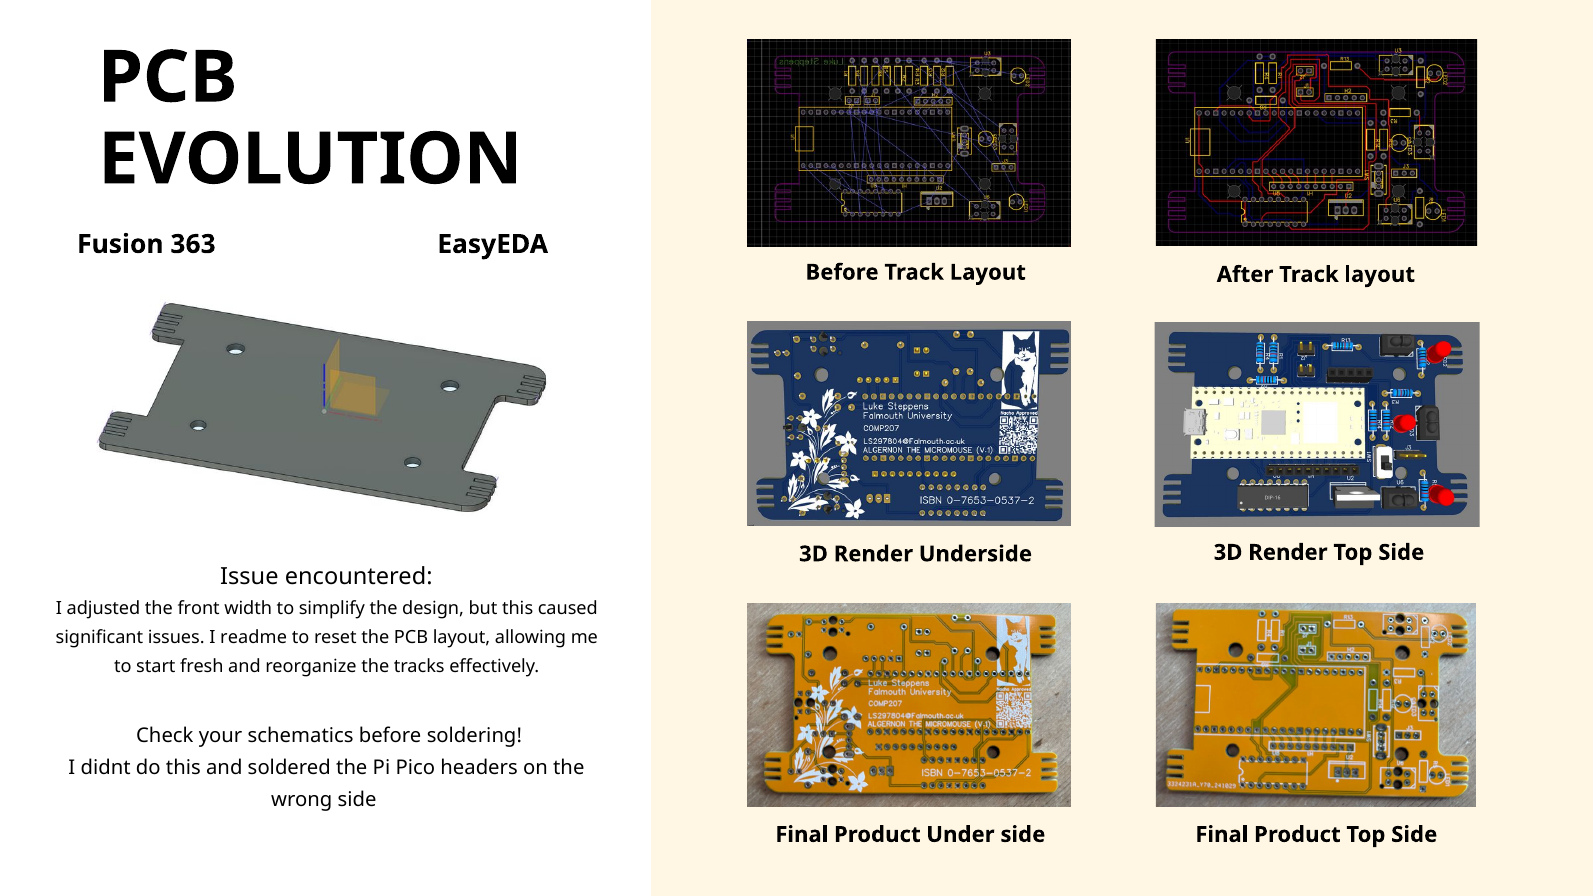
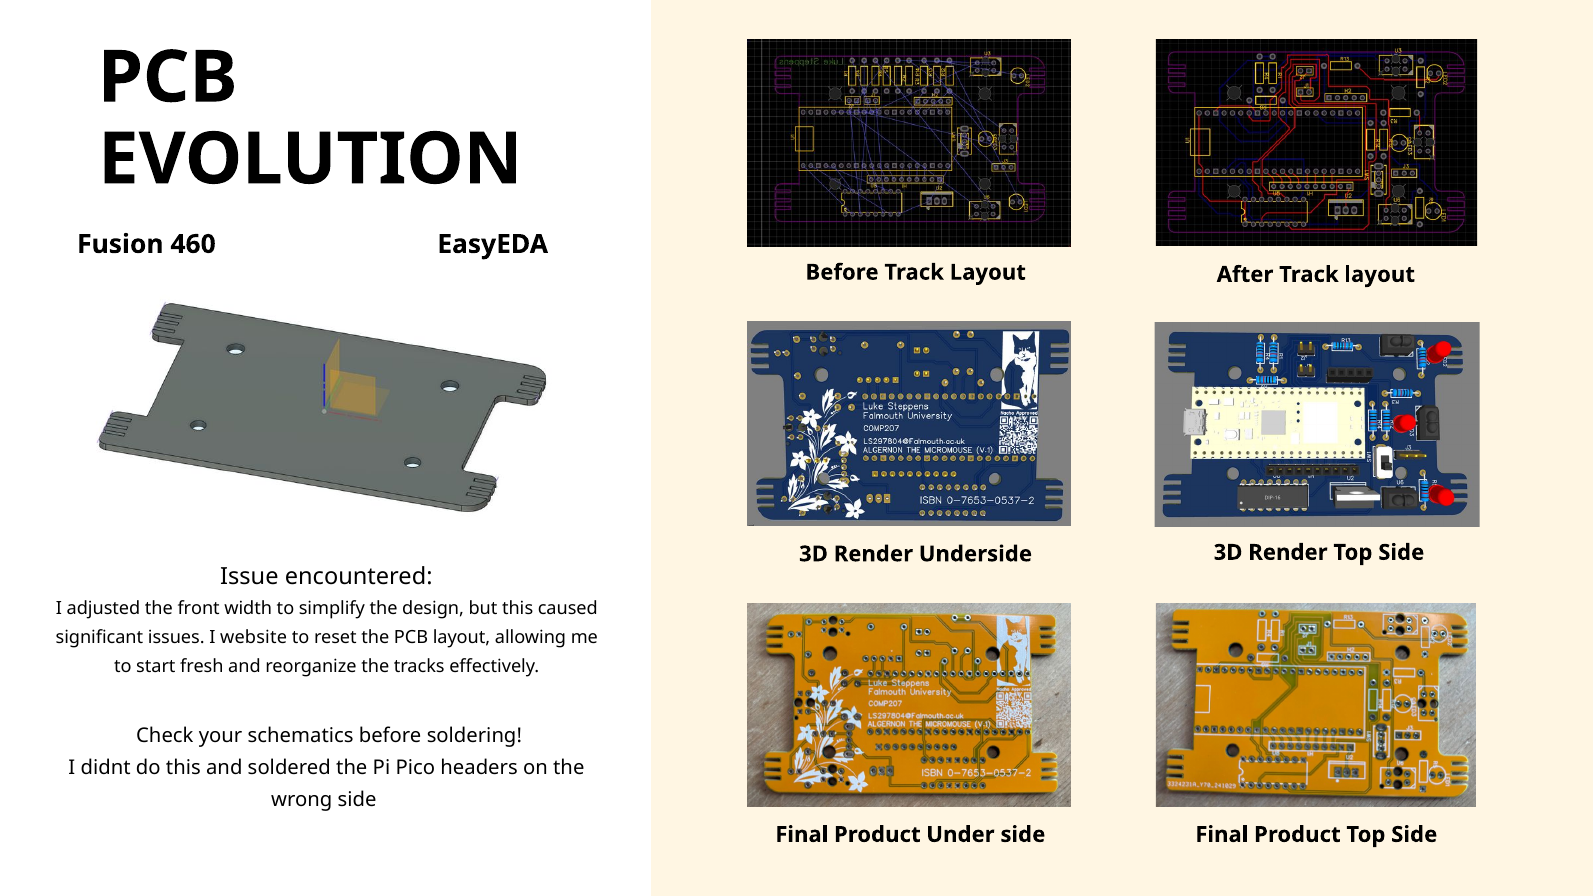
363: 363 -> 460
readme: readme -> website
